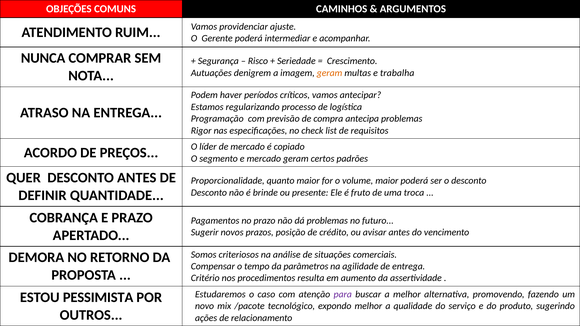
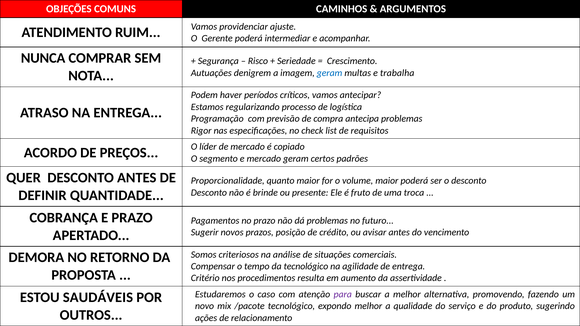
geram at (330, 73) colour: orange -> blue
da parâmetros: parâmetros -> tecnológico
PESSIMISTA: PESSIMISTA -> SAUDÁVEIS
